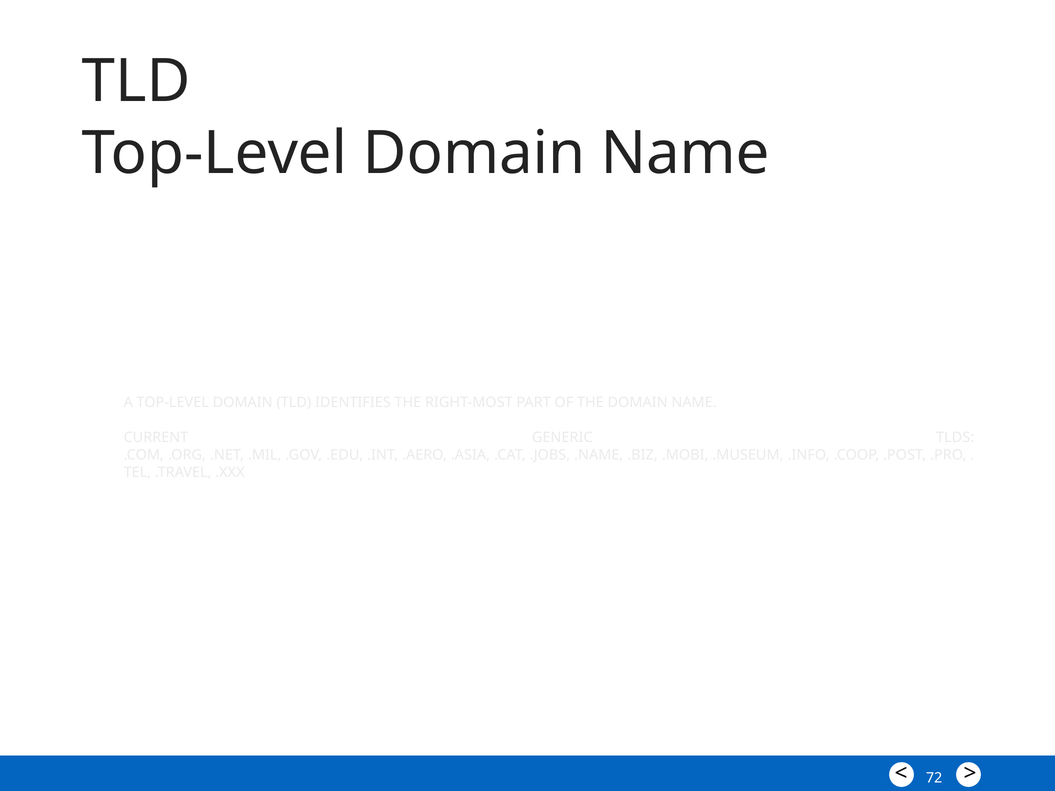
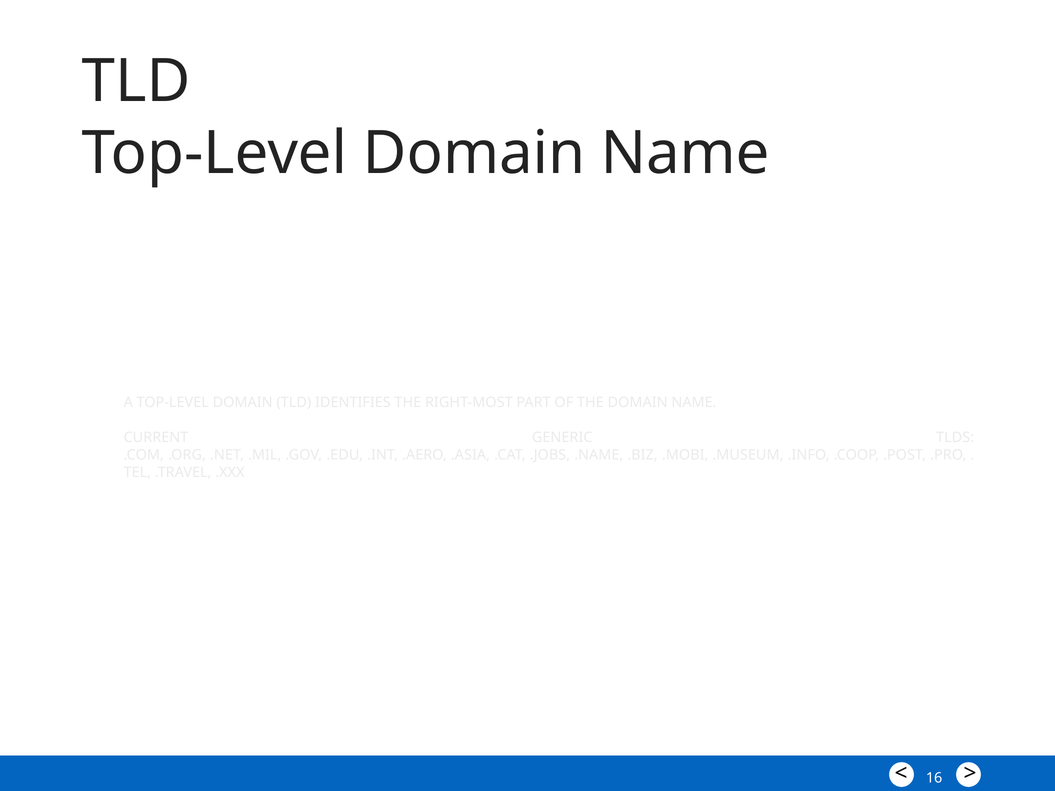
72: 72 -> 16
